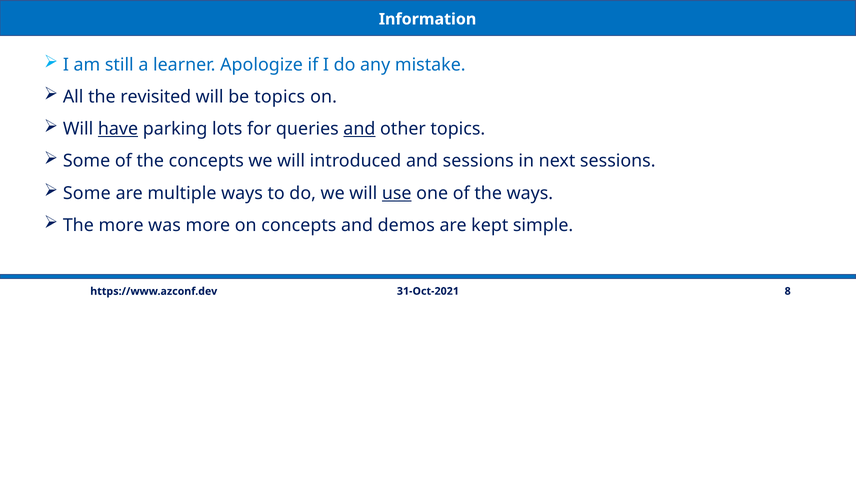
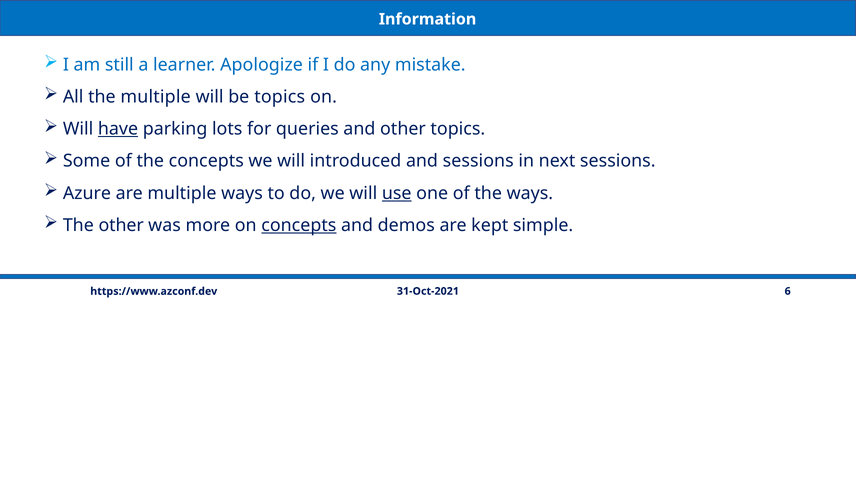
the revisited: revisited -> multiple
and at (359, 129) underline: present -> none
Some at (87, 193): Some -> Azure
The more: more -> other
concepts at (299, 225) underline: none -> present
8: 8 -> 6
